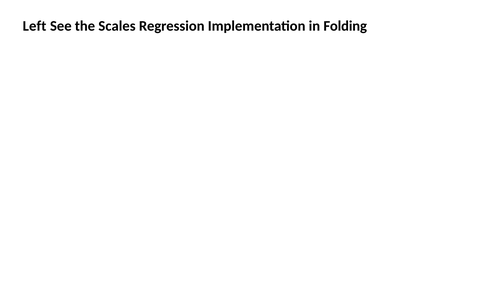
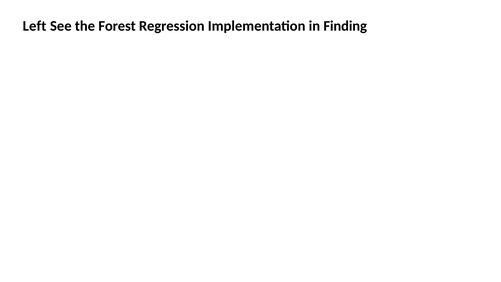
Scales: Scales -> Forest
Folding: Folding -> Finding
